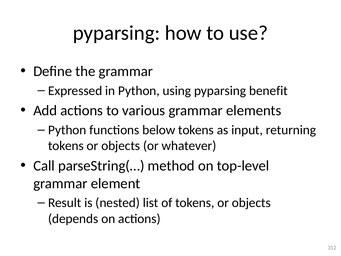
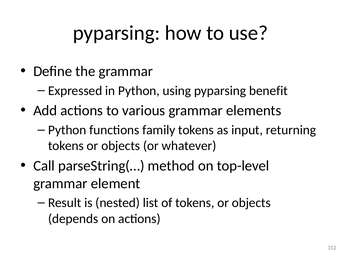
below: below -> family
